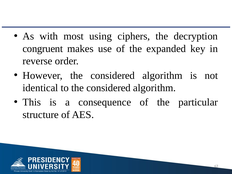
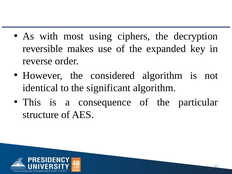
congruent: congruent -> reversible
to the considered: considered -> significant
